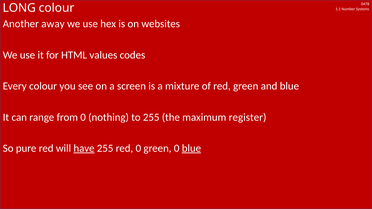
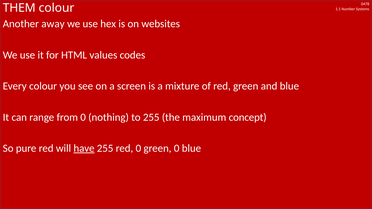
LONG: LONG -> THEM
register: register -> concept
blue at (191, 148) underline: present -> none
